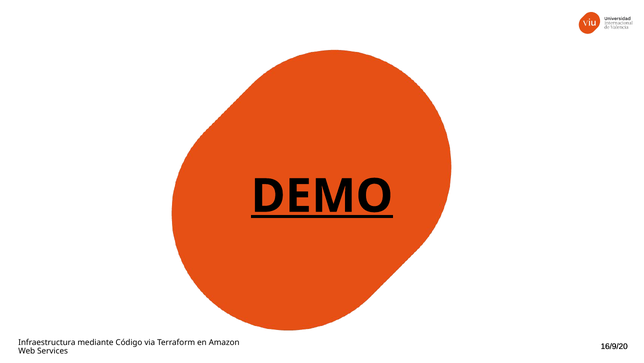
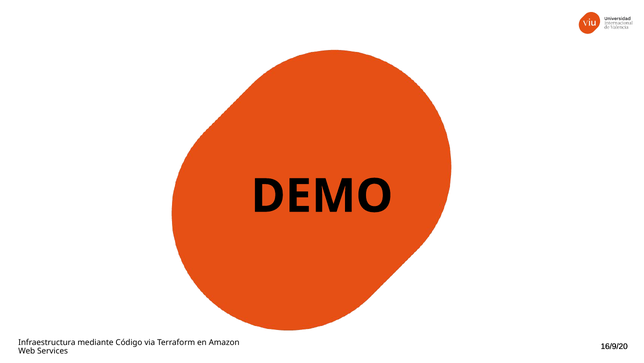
DEMO underline: present -> none
